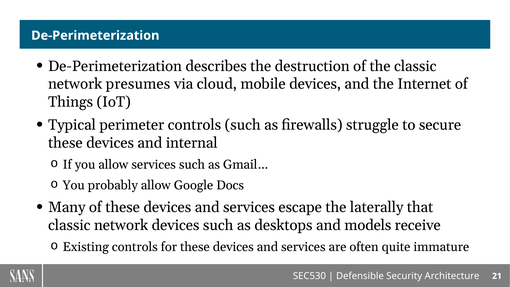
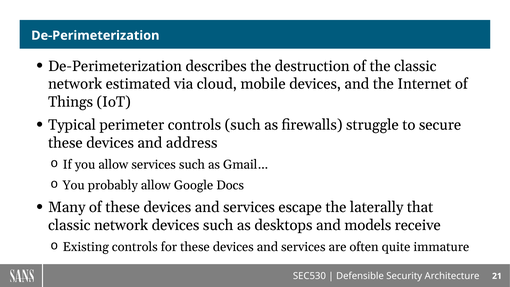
presumes: presumes -> estimated
internal: internal -> address
